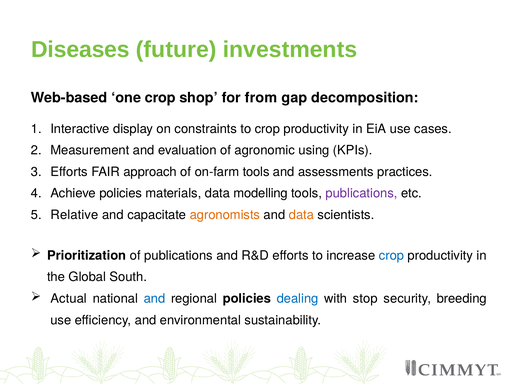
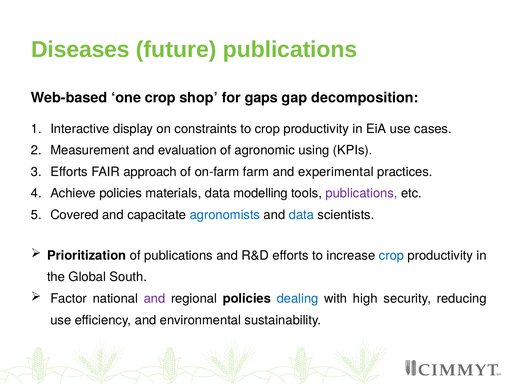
future investments: investments -> publications
from: from -> gaps
on-farm tools: tools -> farm
assessments: assessments -> experimental
Relative: Relative -> Covered
agronomists colour: orange -> blue
data at (301, 215) colour: orange -> blue
Actual: Actual -> Factor
and at (155, 299) colour: blue -> purple
stop: stop -> high
breeding: breeding -> reducing
